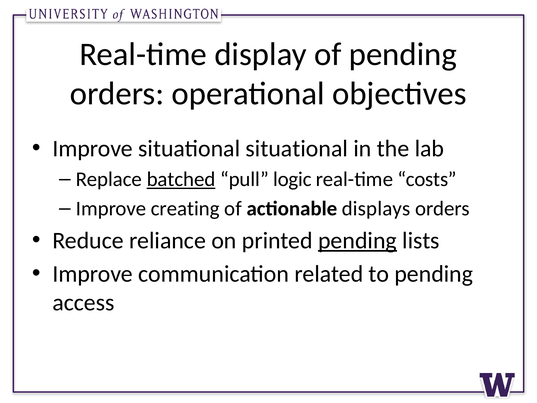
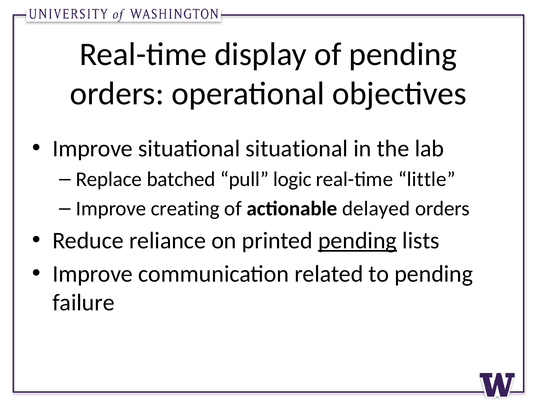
batched underline: present -> none
costs: costs -> little
displays: displays -> delayed
access: access -> failure
